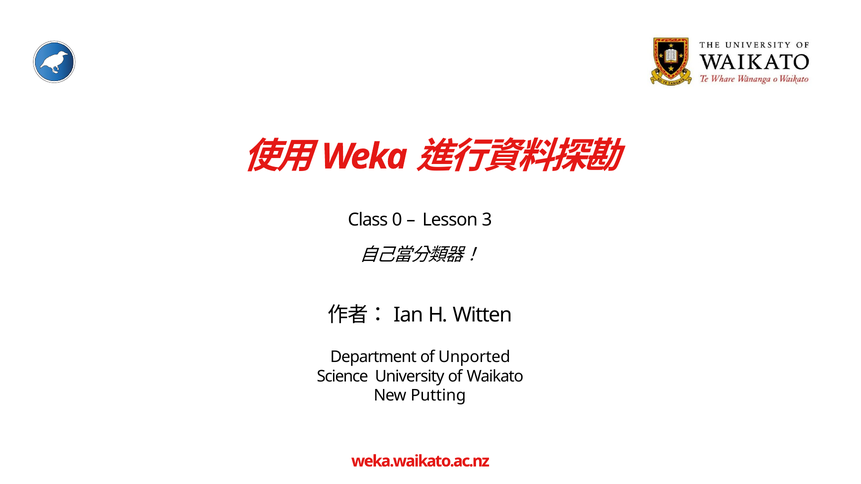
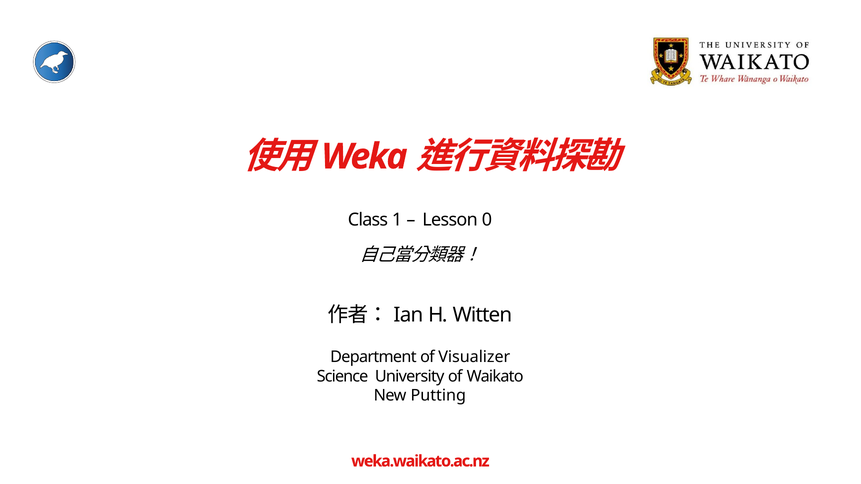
0: 0 -> 1
3: 3 -> 0
Unported: Unported -> Visualizer
